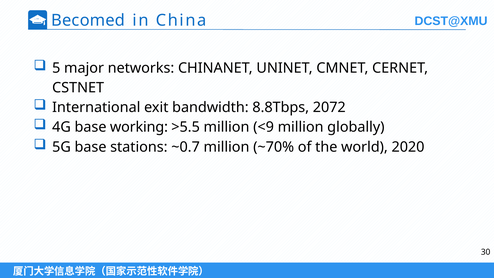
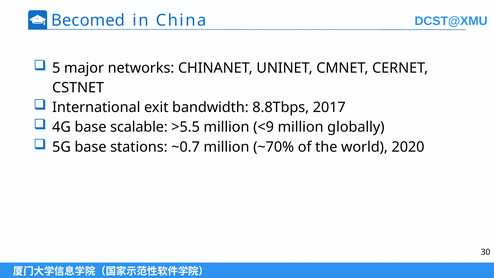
2072: 2072 -> 2017
working: working -> scalable
